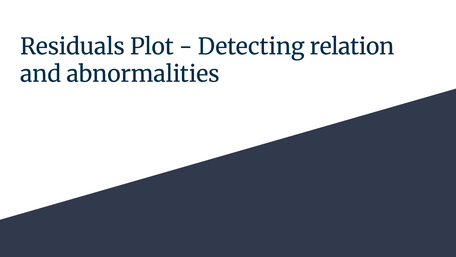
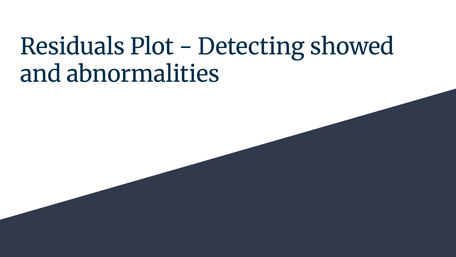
relation: relation -> showed
